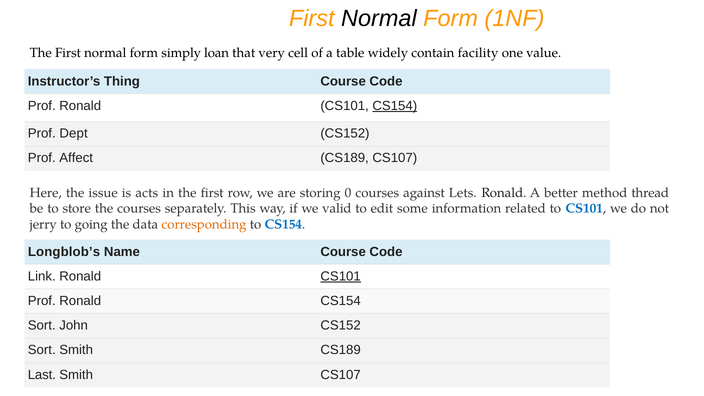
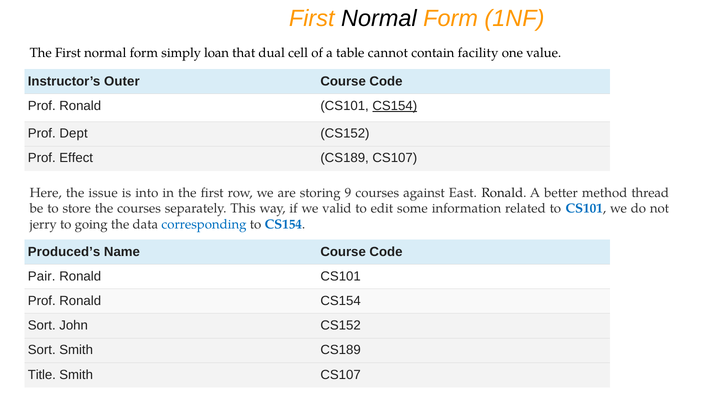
very: very -> dual
widely: widely -> cannot
Thing: Thing -> Outer
Affect: Affect -> Effect
acts: acts -> into
0: 0 -> 9
Lets: Lets -> East
corresponding colour: orange -> blue
Longblob’s: Longblob’s -> Produced’s
Link: Link -> Pair
CS101 at (341, 276) underline: present -> none
Last: Last -> Title
